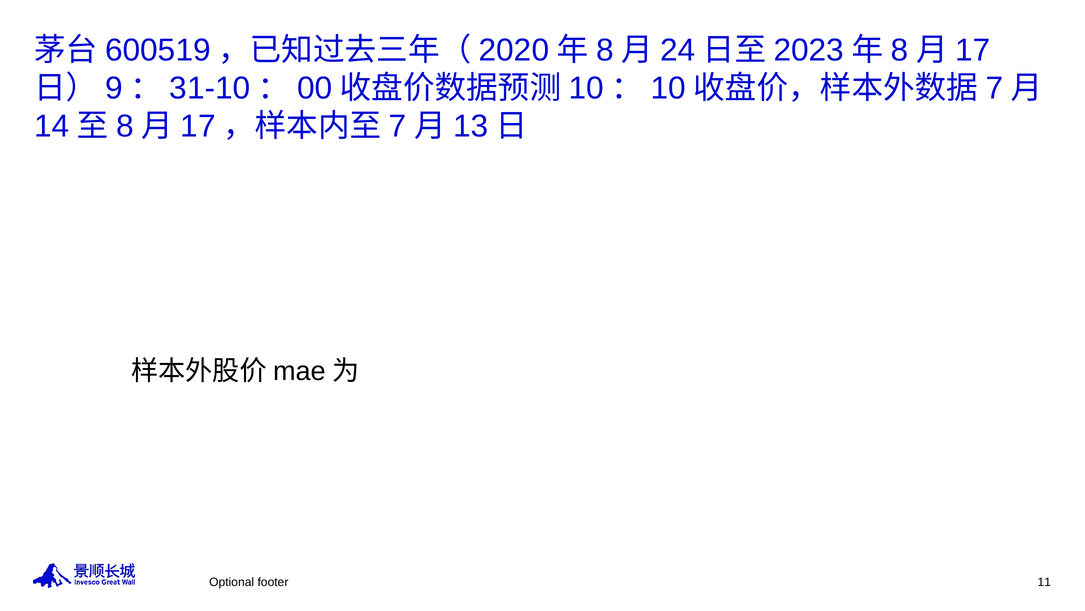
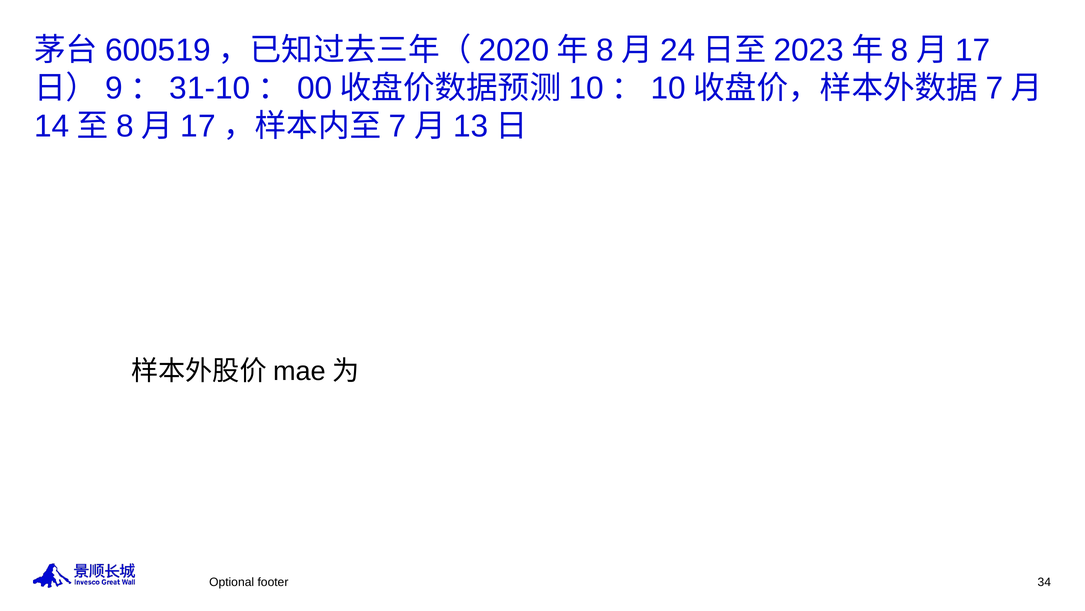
11: 11 -> 34
